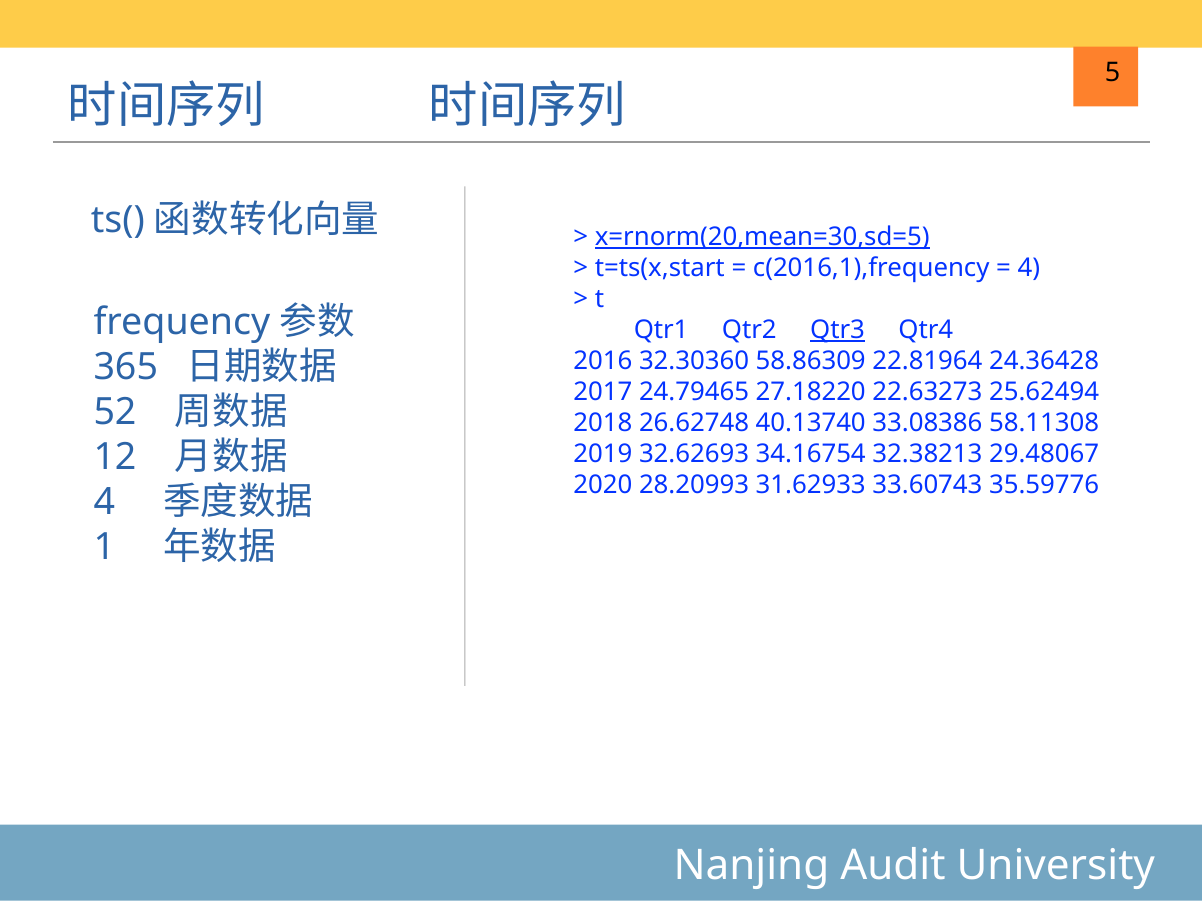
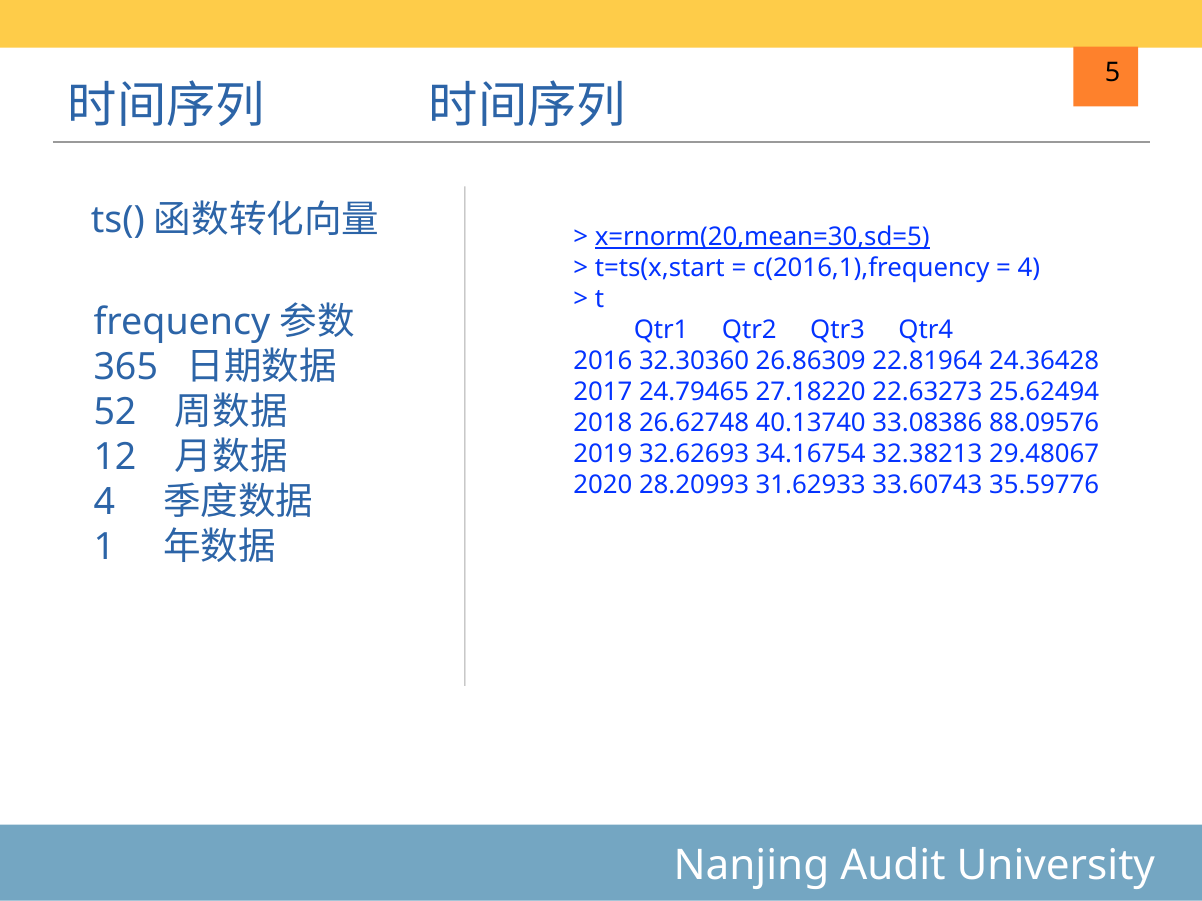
Qtr3 underline: present -> none
58.86309: 58.86309 -> 26.86309
58.11308: 58.11308 -> 88.09576
